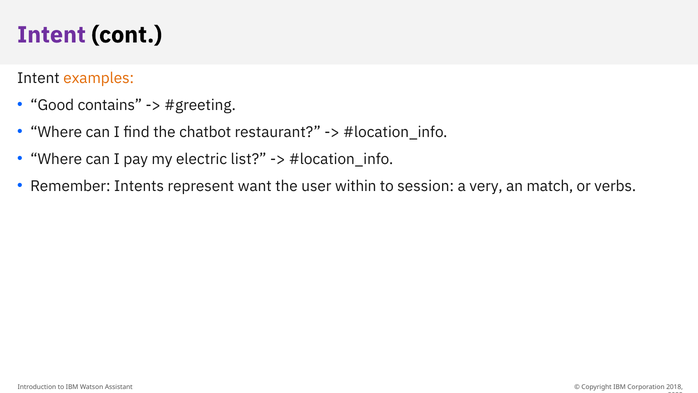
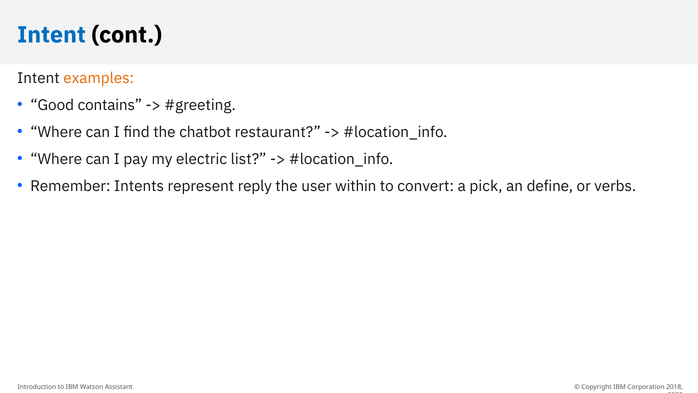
Intent at (51, 35) colour: purple -> blue
want: want -> reply
session: session -> convert
very: very -> pick
match: match -> define
